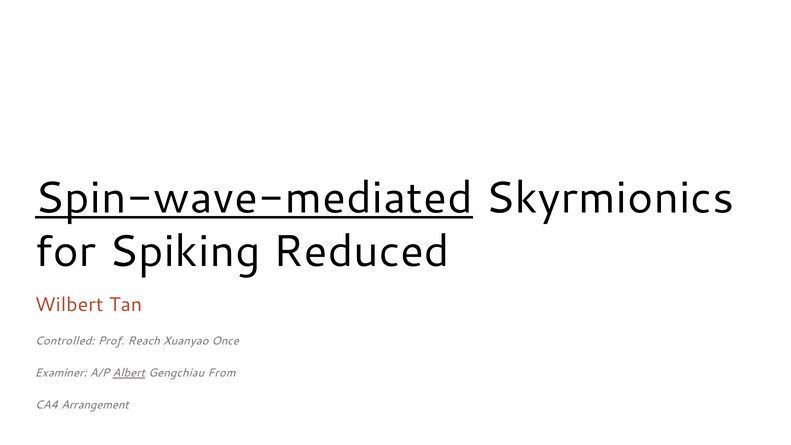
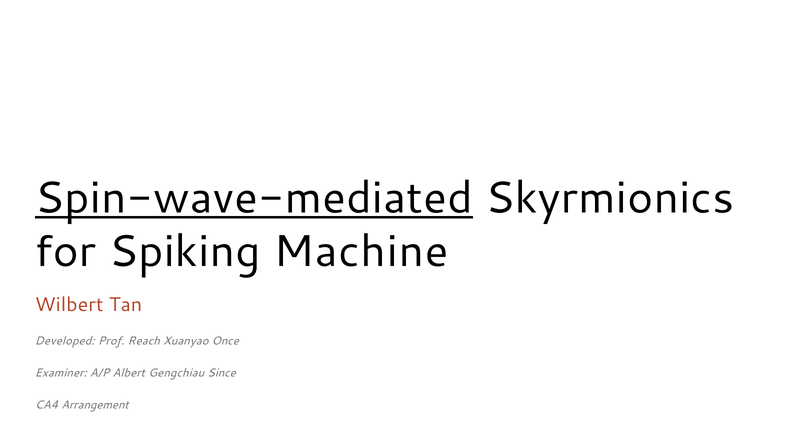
Reduced: Reduced -> Machine
Controlled: Controlled -> Developed
Albert underline: present -> none
From: From -> Since
